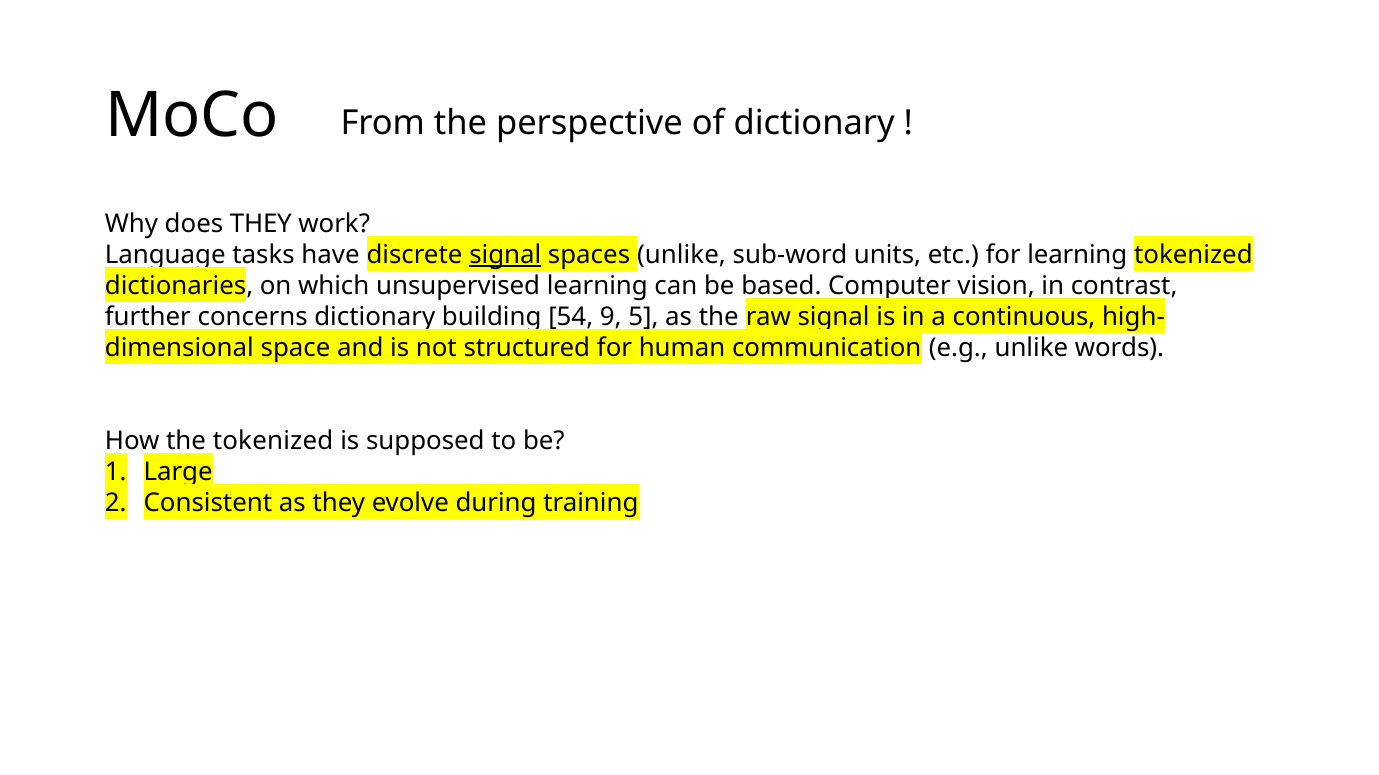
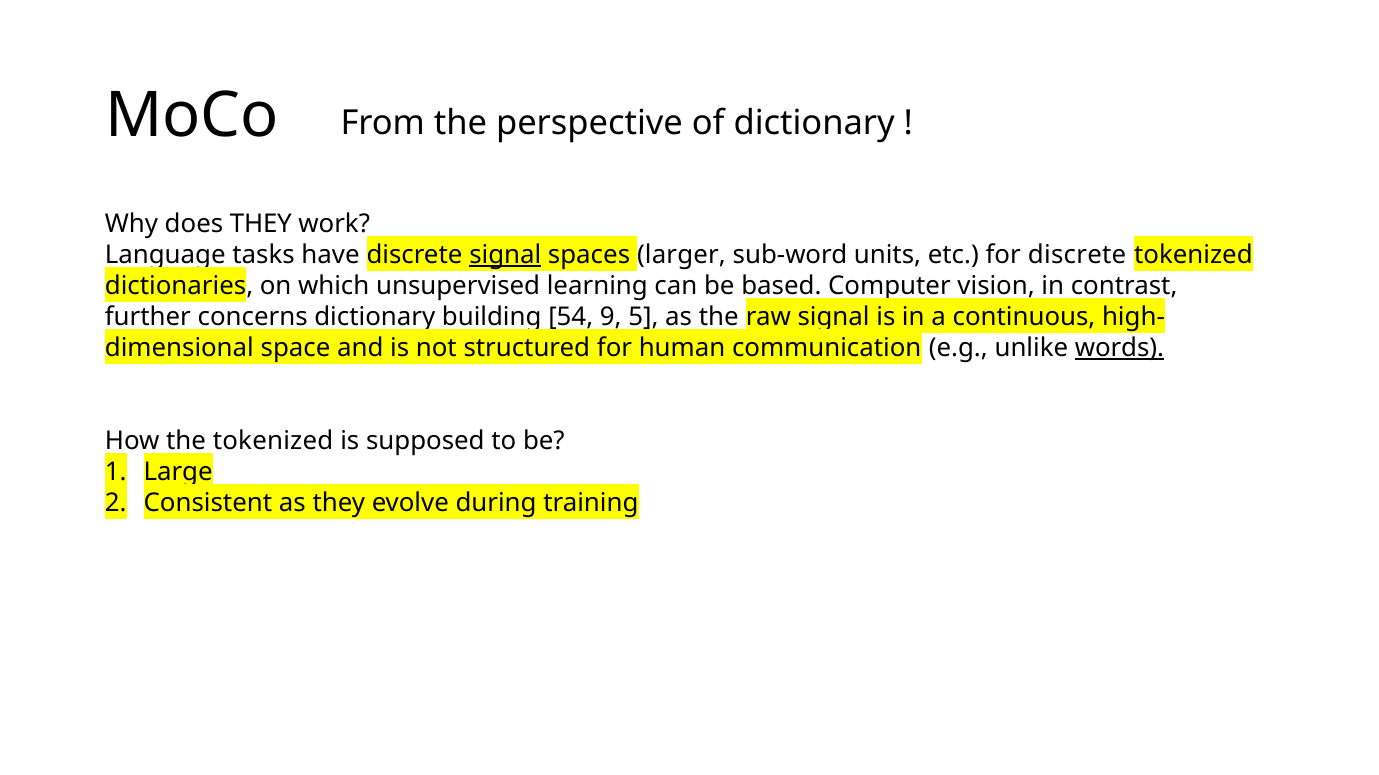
spaces unlike: unlike -> larger
for learning: learning -> discrete
words underline: none -> present
